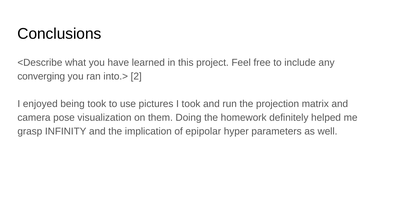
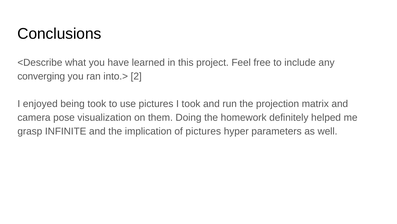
INFINITY: INFINITY -> INFINITE
of epipolar: epipolar -> pictures
